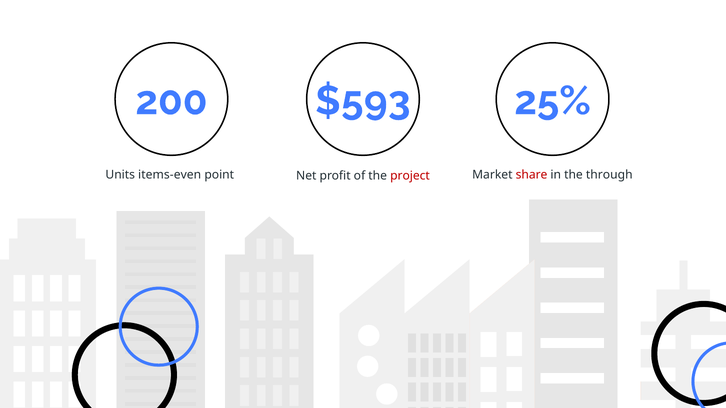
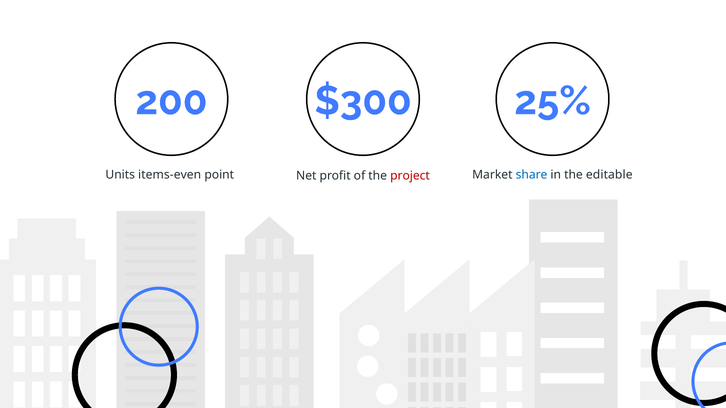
$593: $593 -> $300
share colour: red -> blue
through: through -> editable
